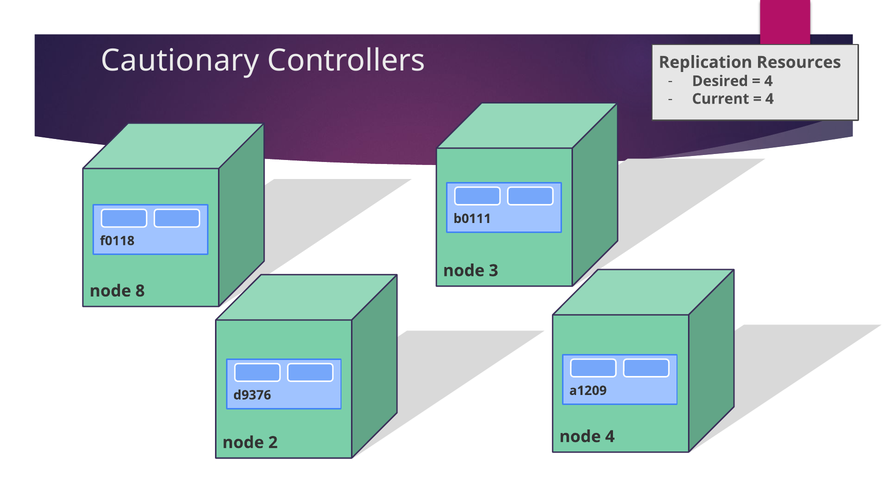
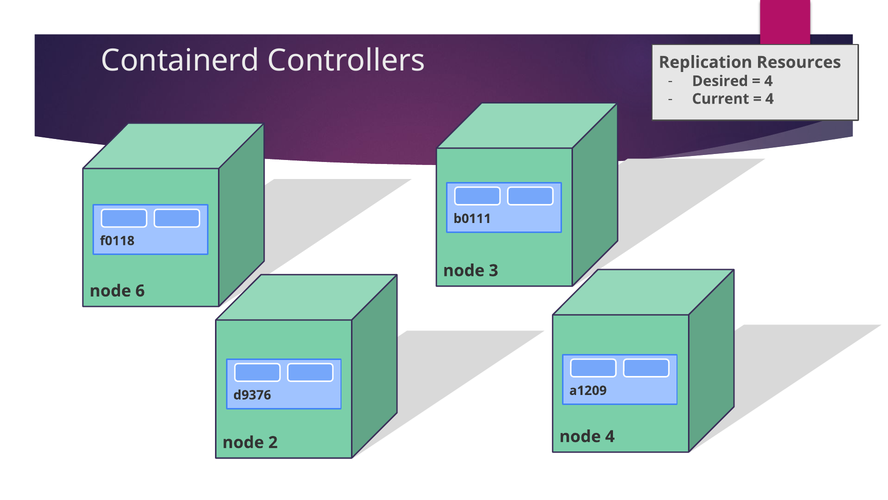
Cautionary: Cautionary -> Containerd
8: 8 -> 6
